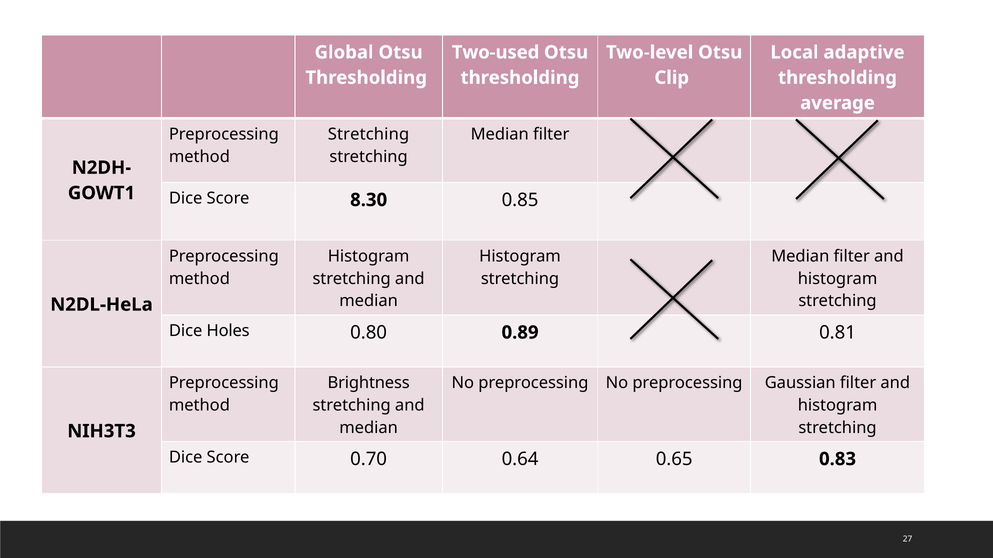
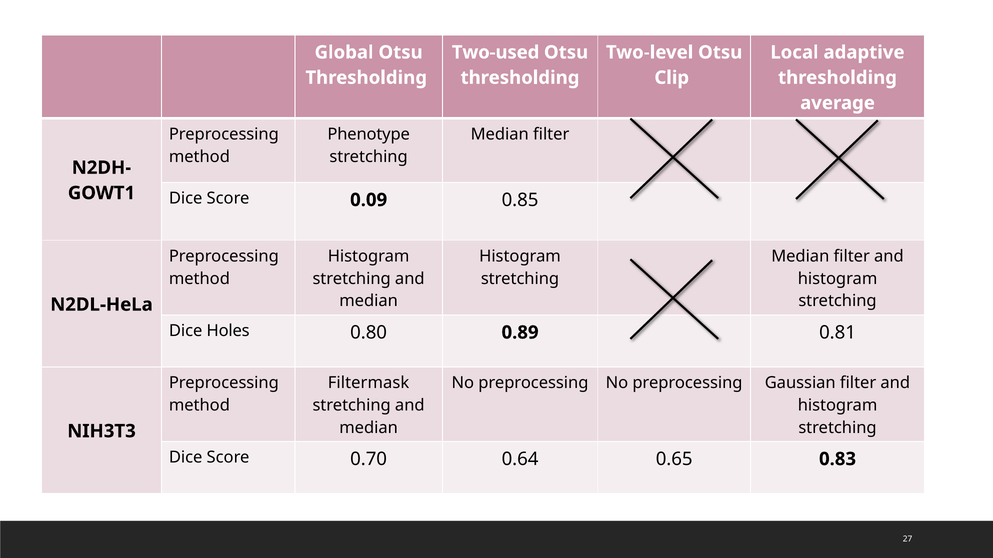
Stretching at (368, 134): Stretching -> Phenotype
8.30: 8.30 -> 0.09
Brightness: Brightness -> Filtermask
